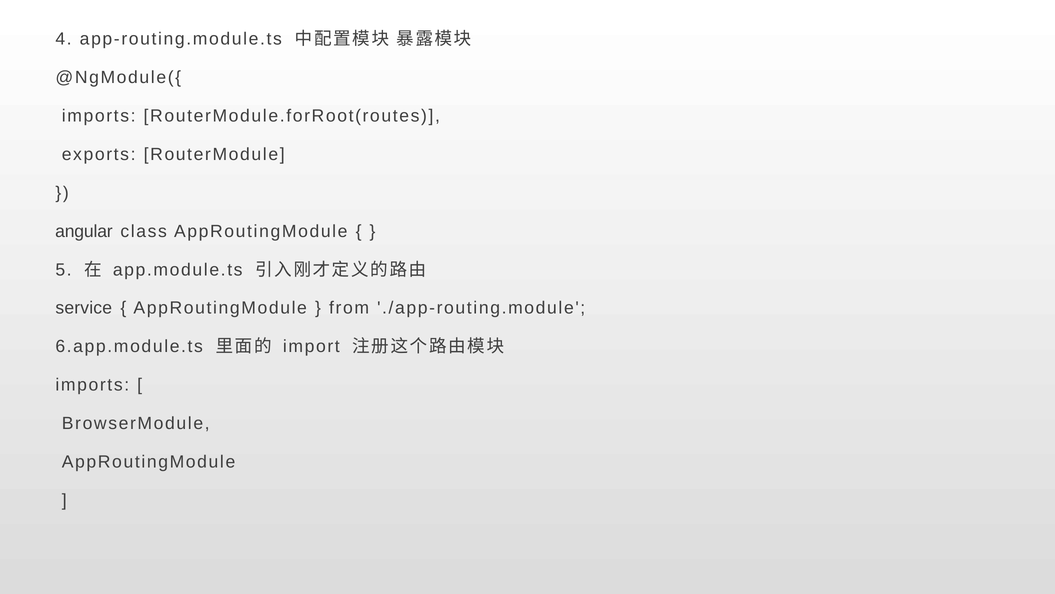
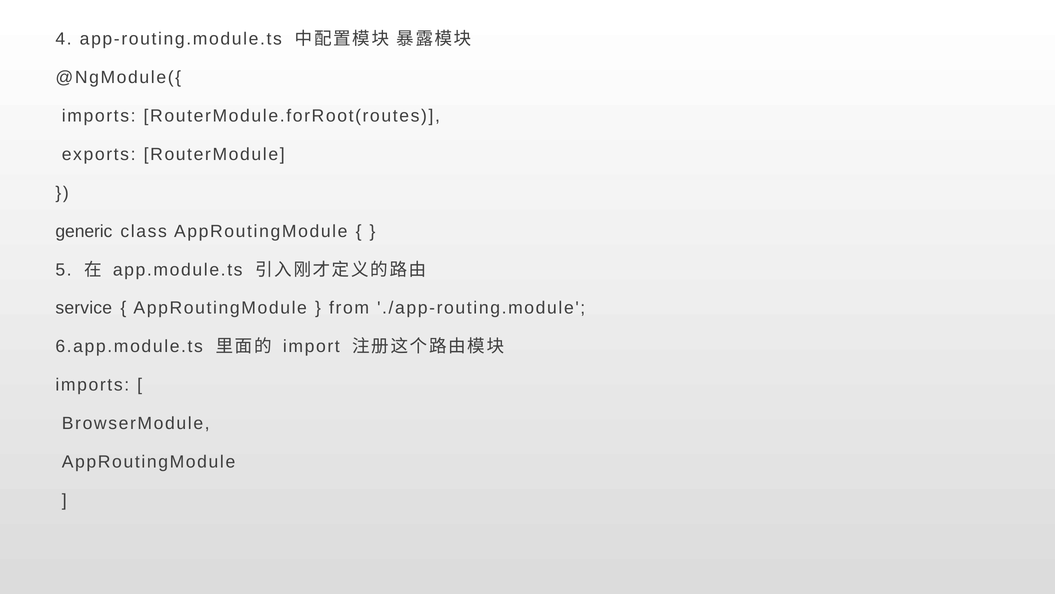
angular: angular -> generic
